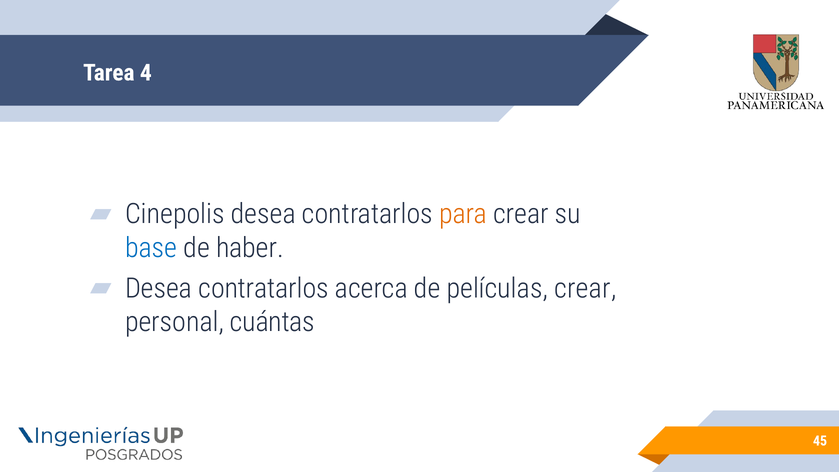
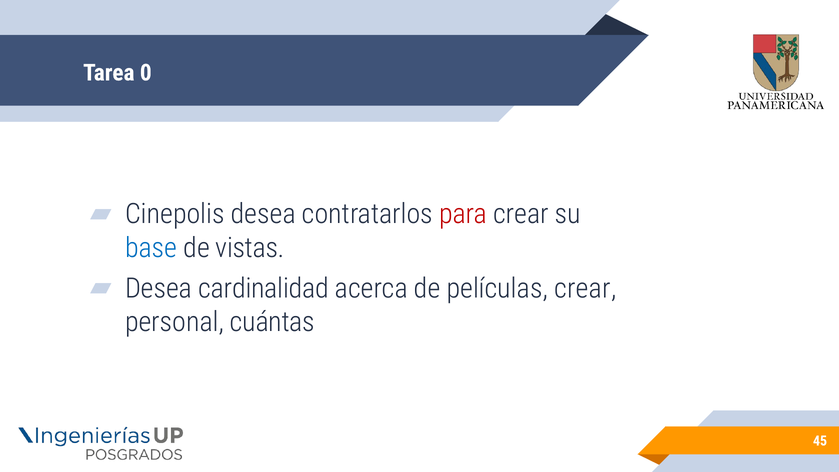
4: 4 -> 0
para colour: orange -> red
haber: haber -> vistas
contratarlos at (264, 288): contratarlos -> cardinalidad
